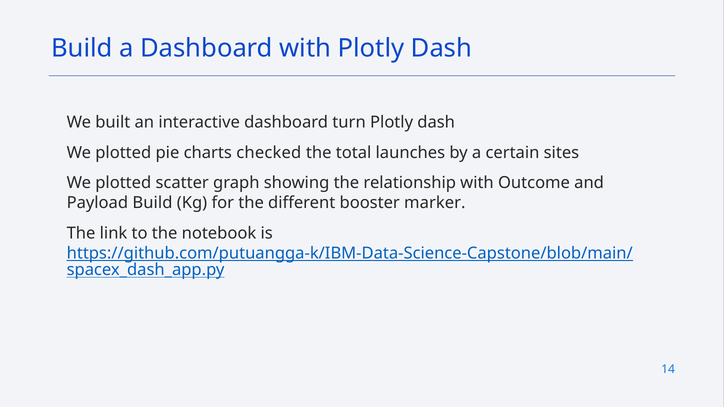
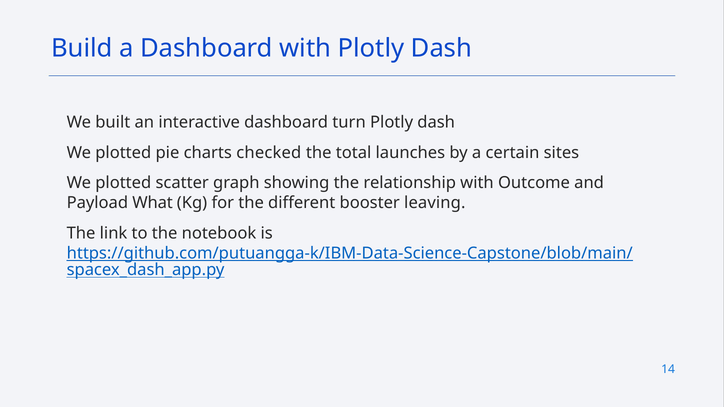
Payload Build: Build -> What
marker: marker -> leaving
